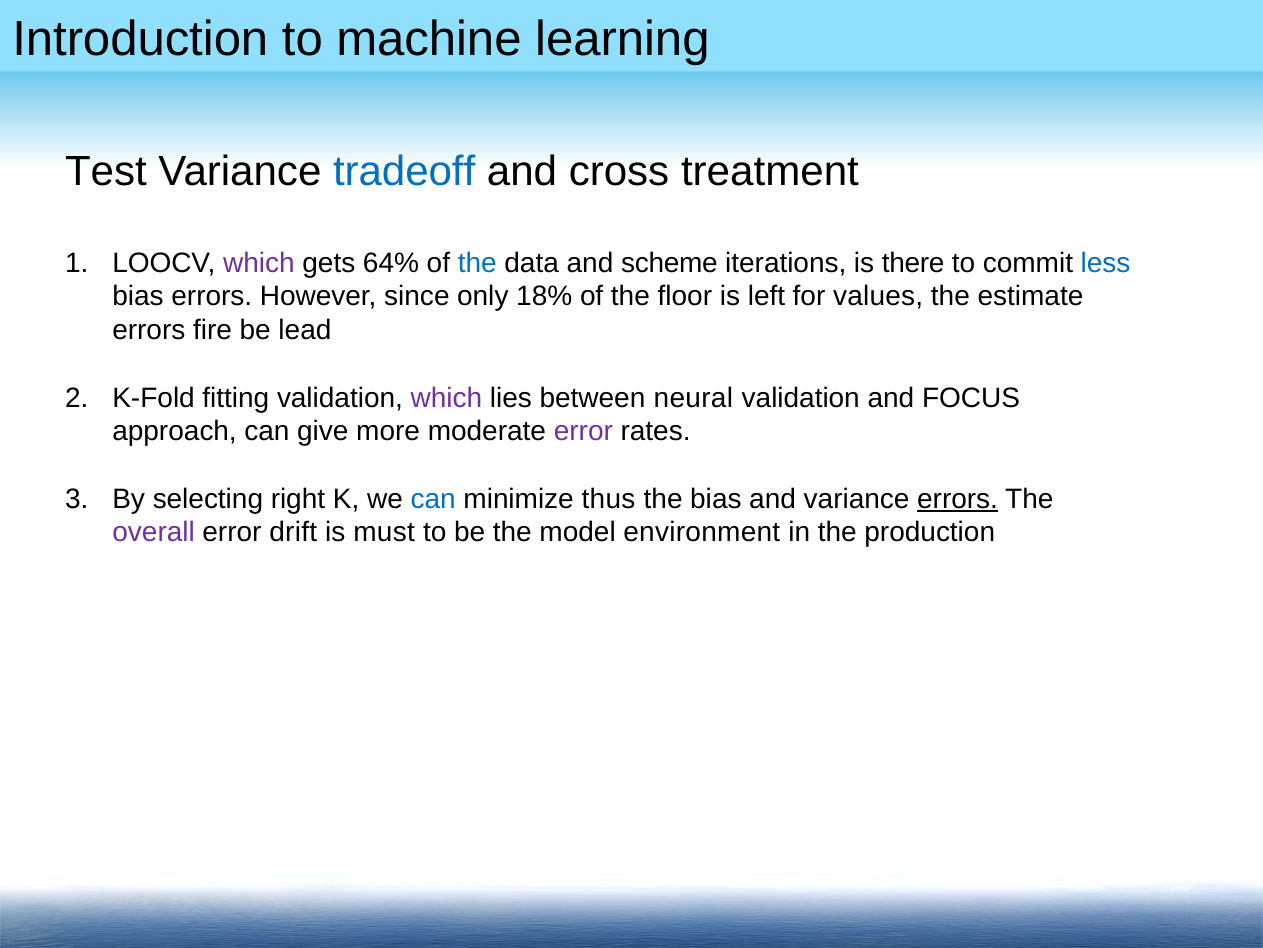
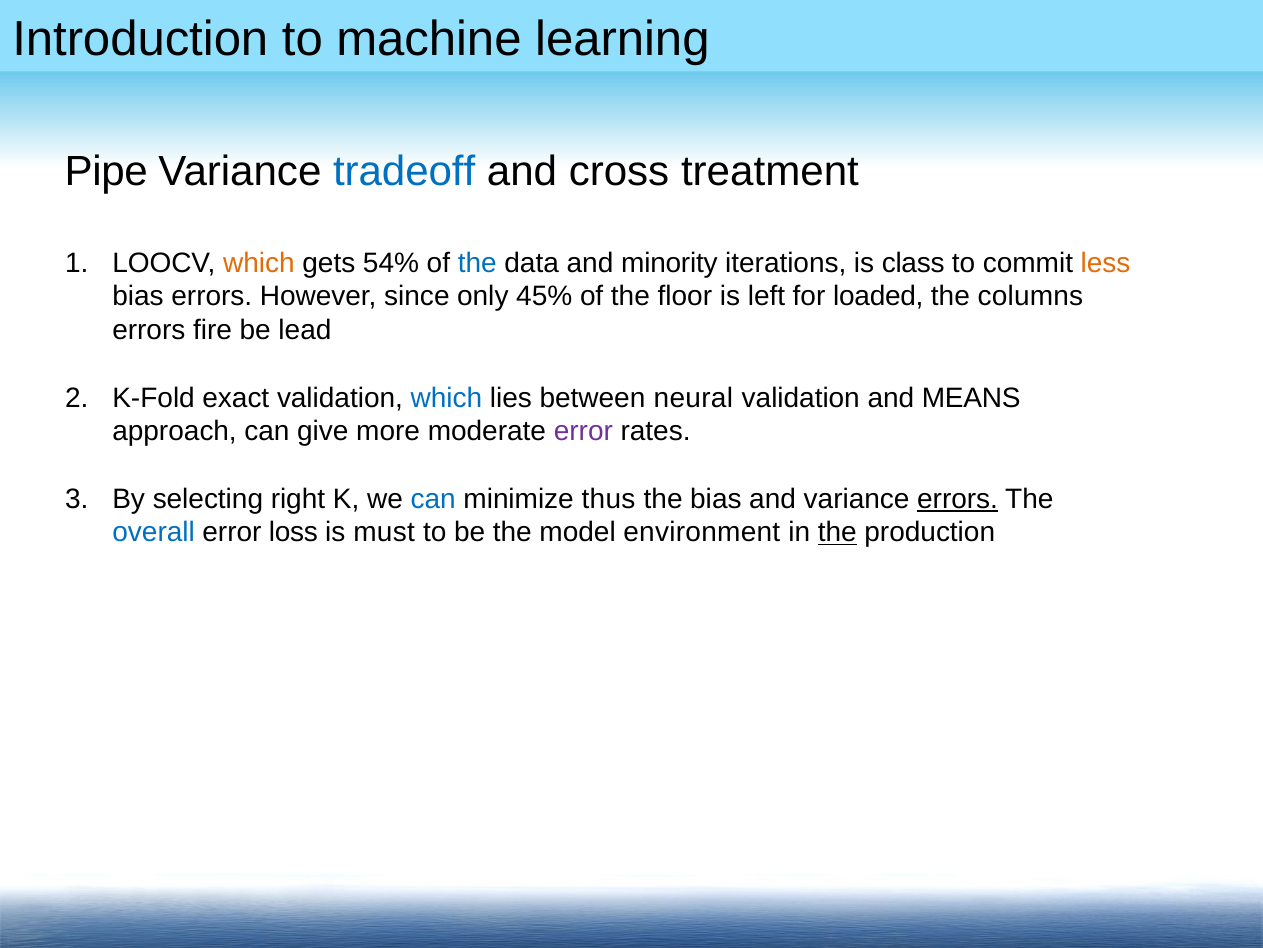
Test: Test -> Pipe
which at (259, 263) colour: purple -> orange
64%: 64% -> 54%
scheme: scheme -> minority
there: there -> class
less colour: blue -> orange
18%: 18% -> 45%
values: values -> loaded
estimate: estimate -> columns
fitting: fitting -> exact
which at (446, 397) colour: purple -> blue
FOCUS: FOCUS -> MEANS
overall colour: purple -> blue
drift: drift -> loss
the at (837, 532) underline: none -> present
